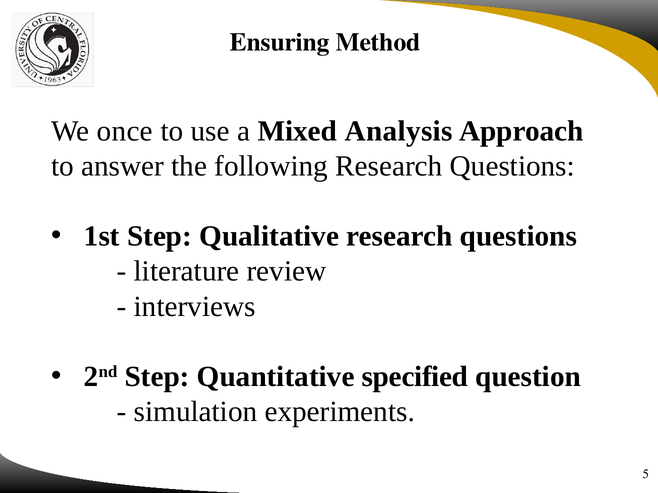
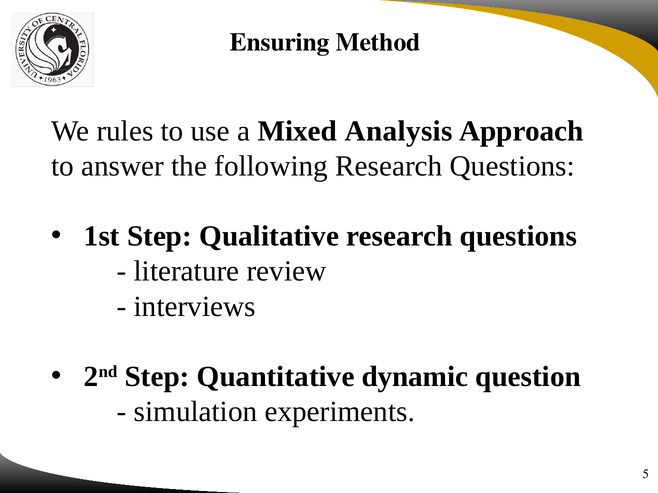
once: once -> rules
specified: specified -> dynamic
